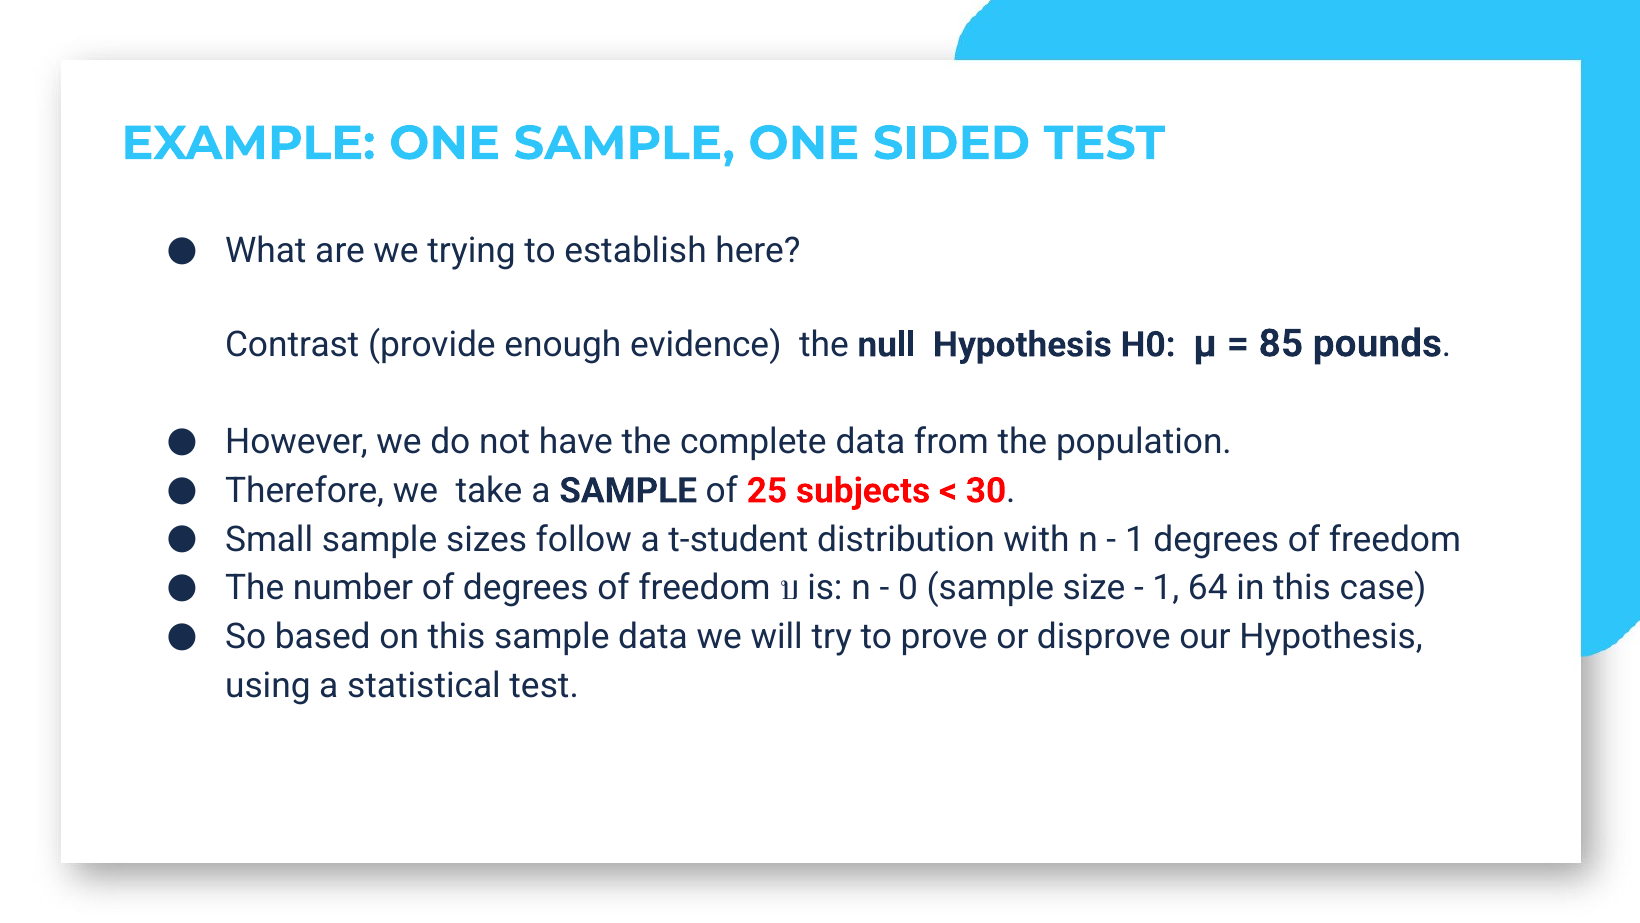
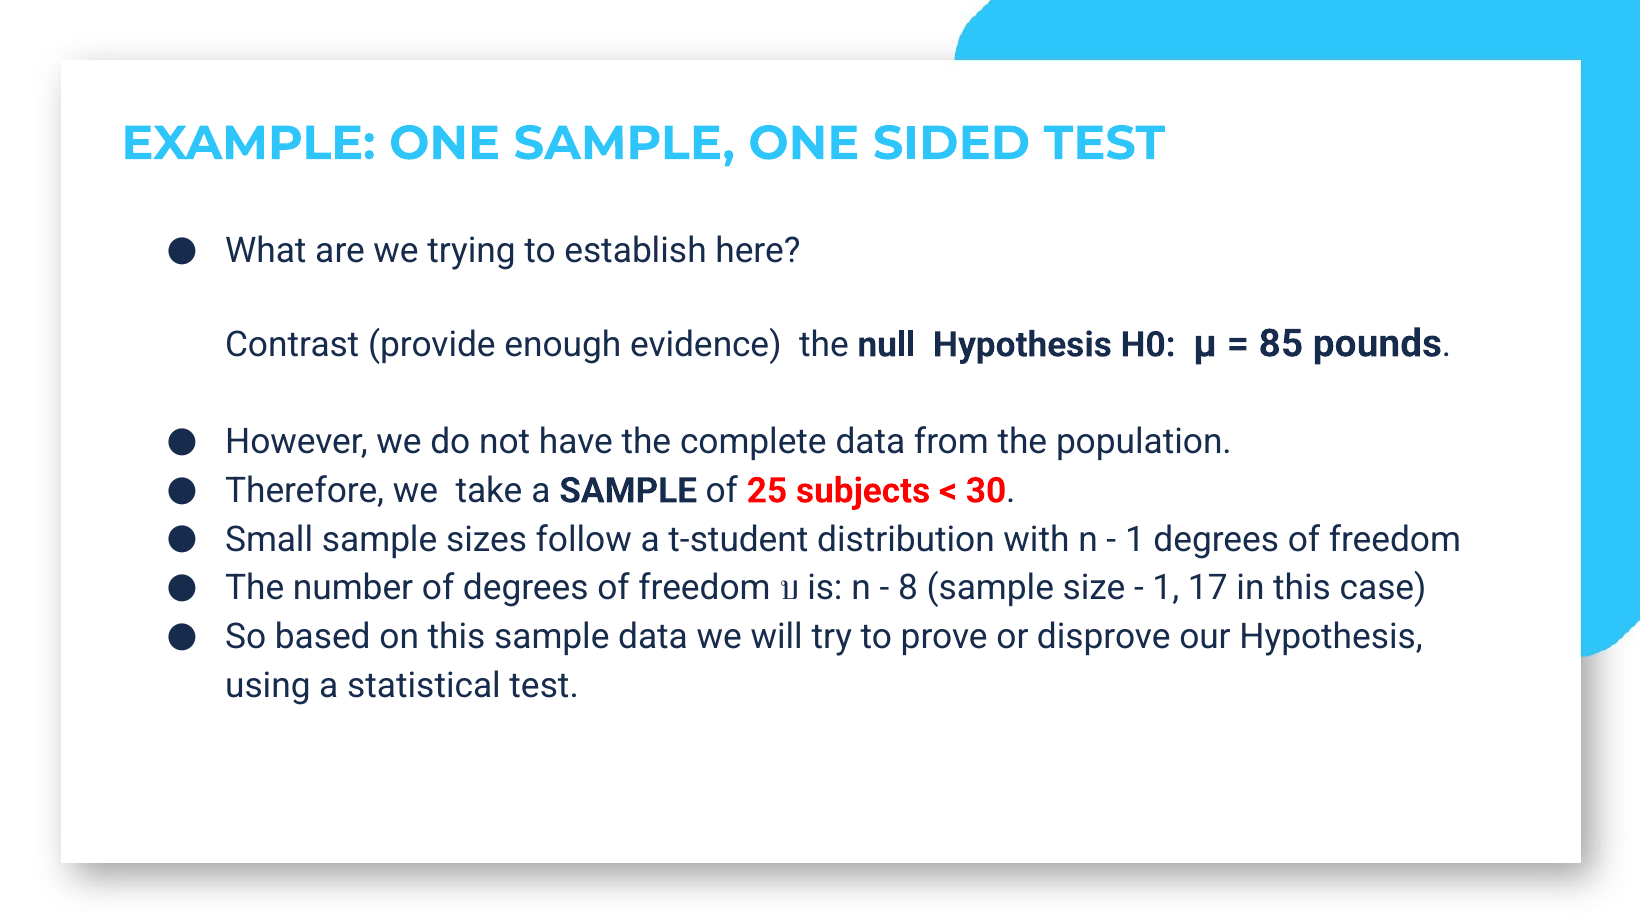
0: 0 -> 8
64: 64 -> 17
